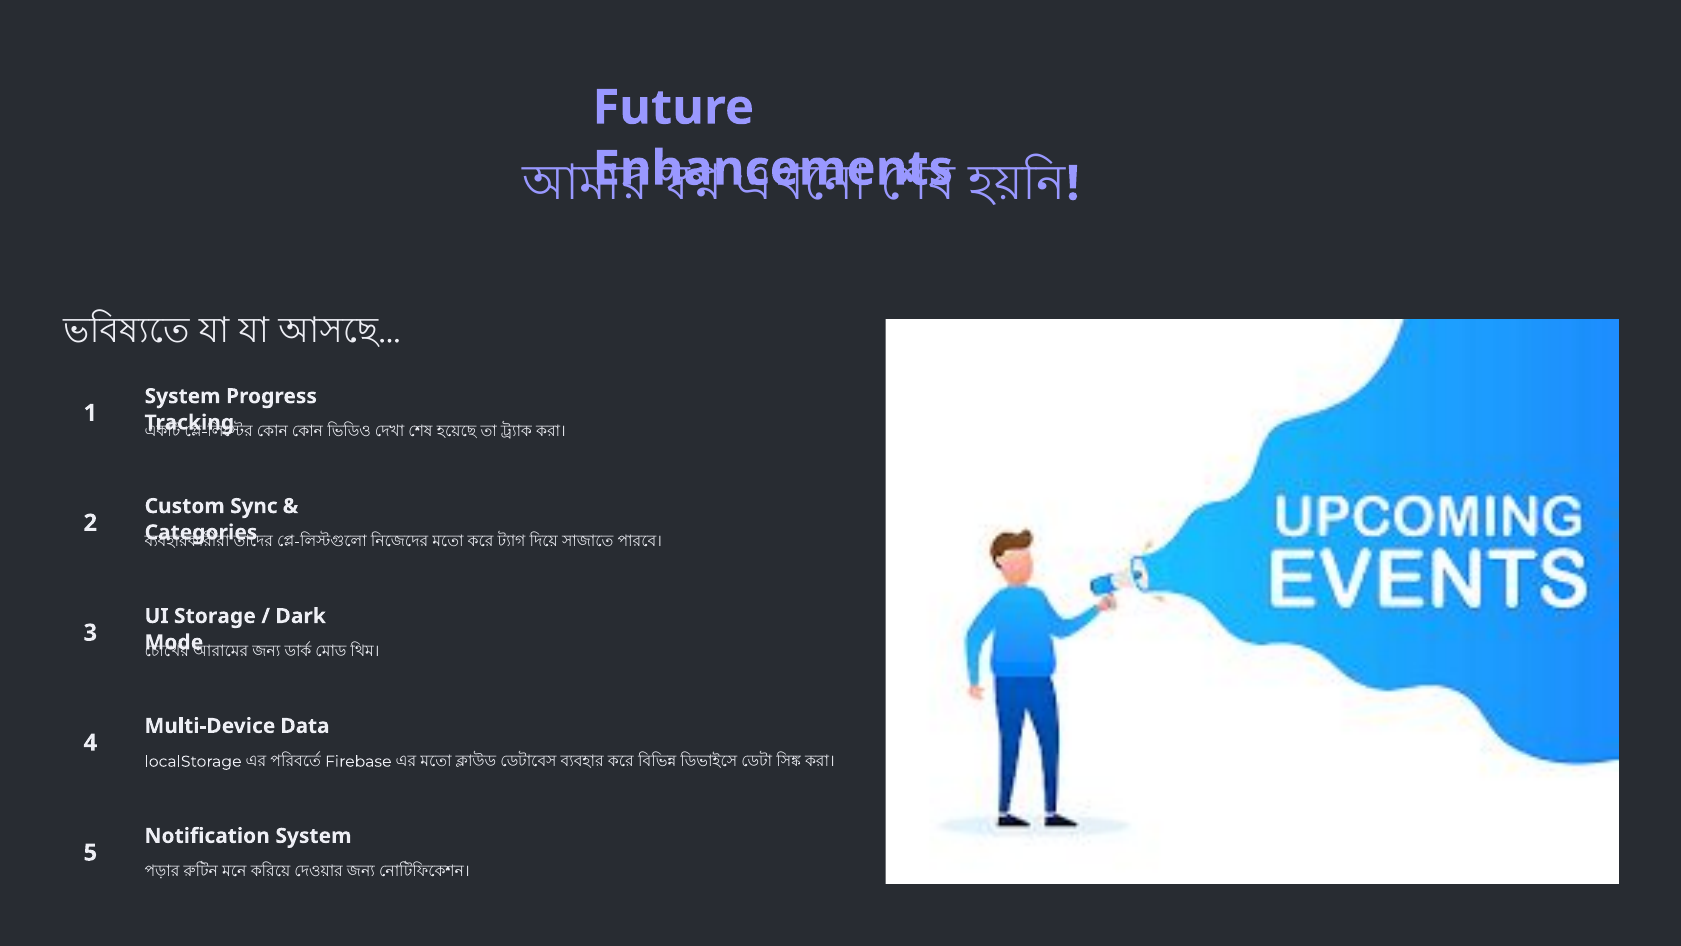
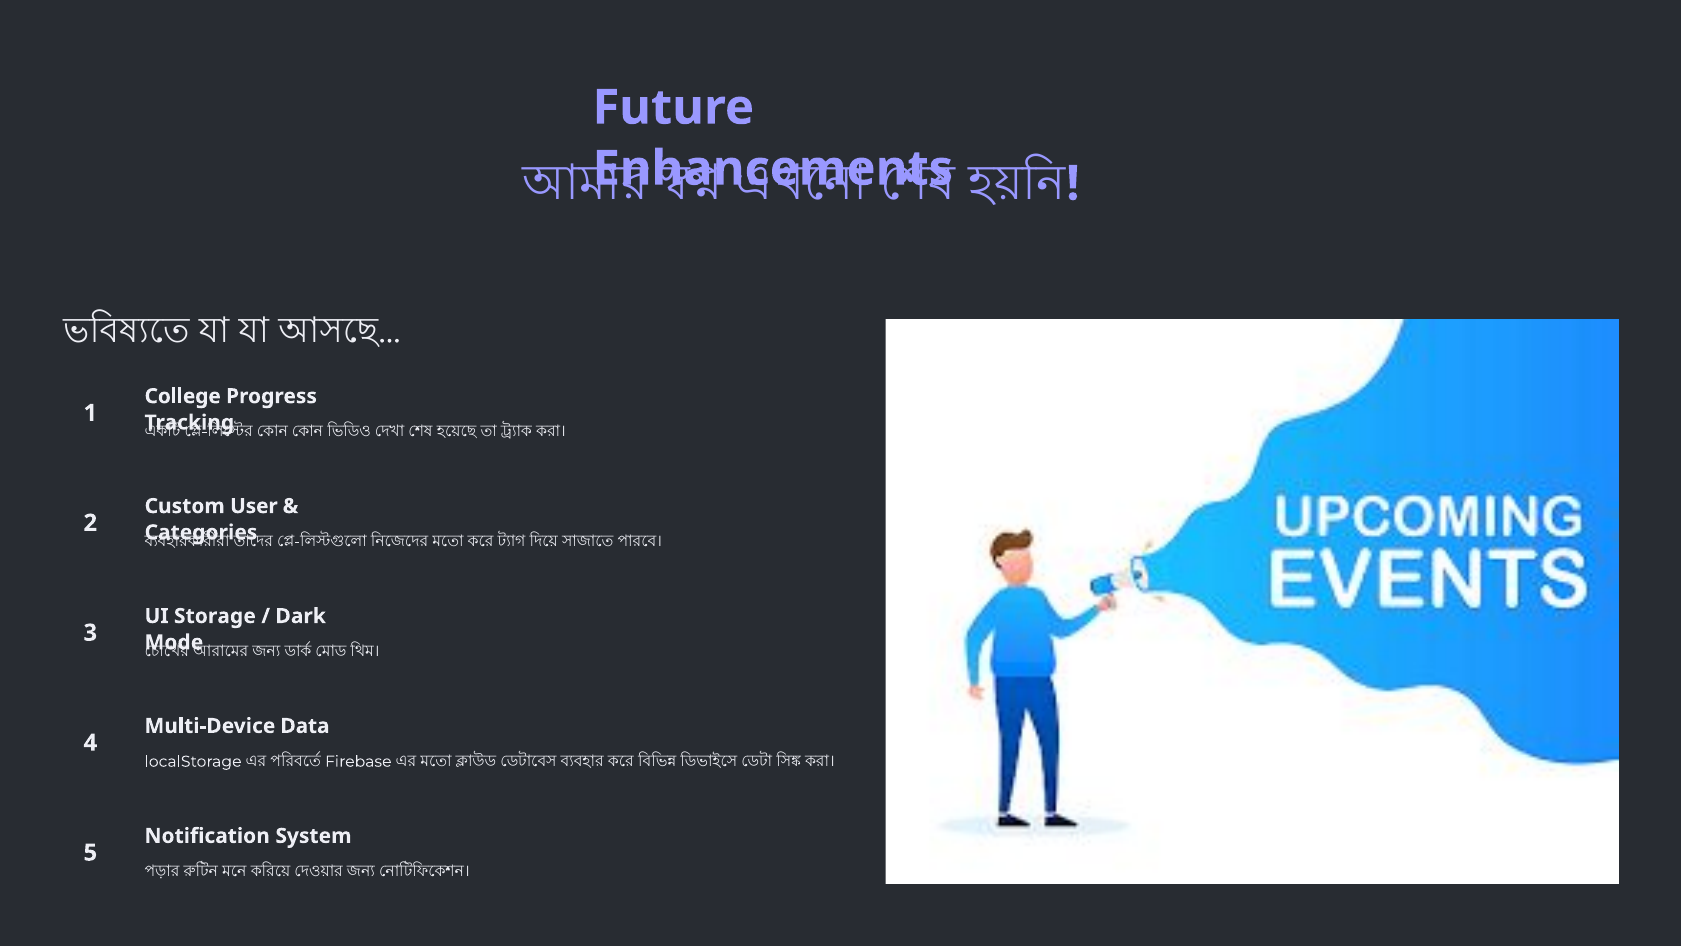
System at (183, 396): System -> College
Sync: Sync -> User
